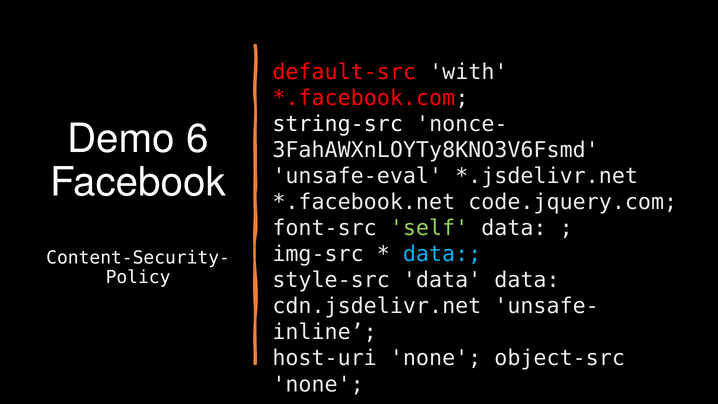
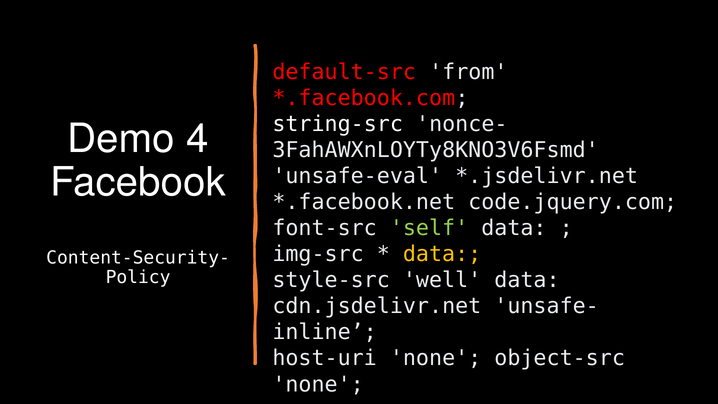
with: with -> from
6: 6 -> 4
data at (442, 254) colour: light blue -> yellow
style-src data: data -> well
